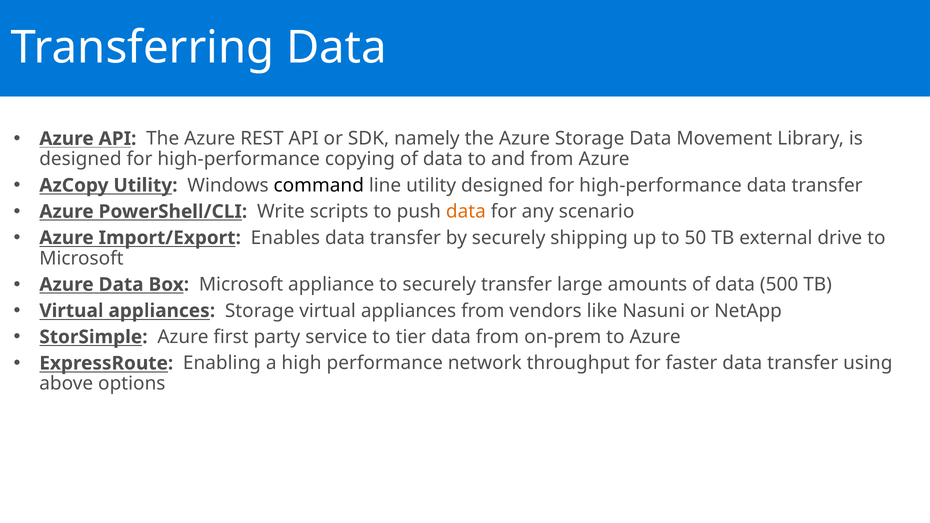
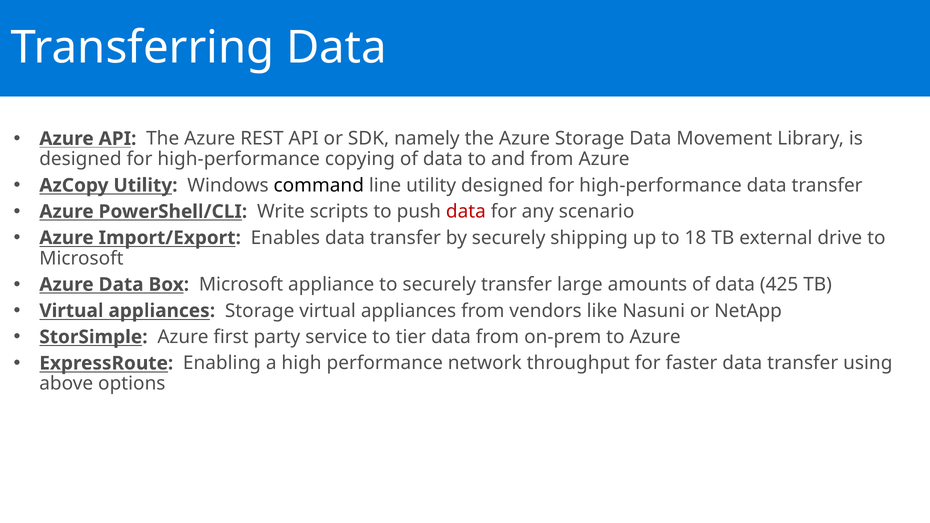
data at (466, 212) colour: orange -> red
50: 50 -> 18
500: 500 -> 425
